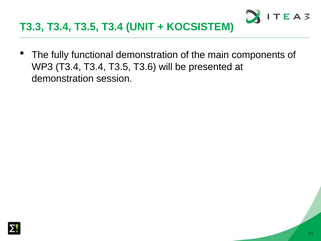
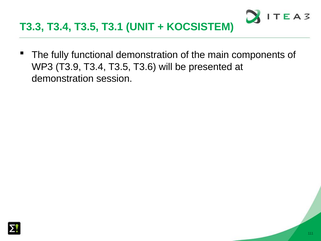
T3.5 T3.4: T3.4 -> T3.1
WP3 T3.4: T3.4 -> T3.9
